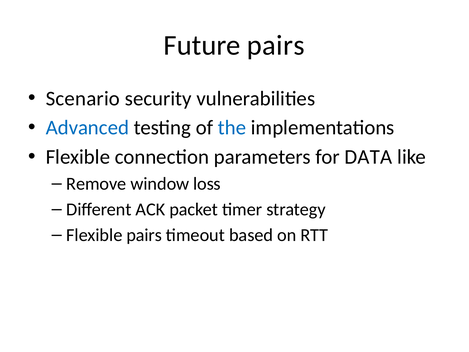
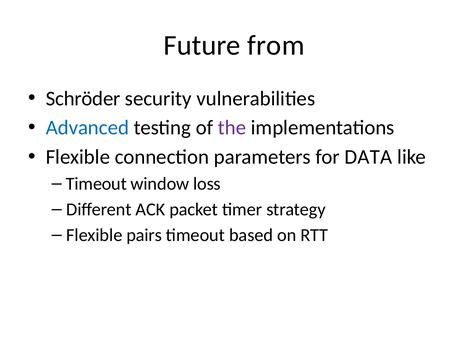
Future pairs: pairs -> from
Scenario: Scenario -> Schröder
the colour: blue -> purple
Remove at (96, 184): Remove -> Timeout
